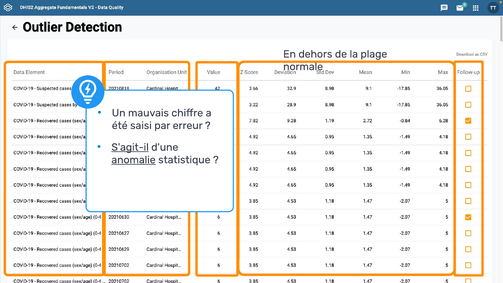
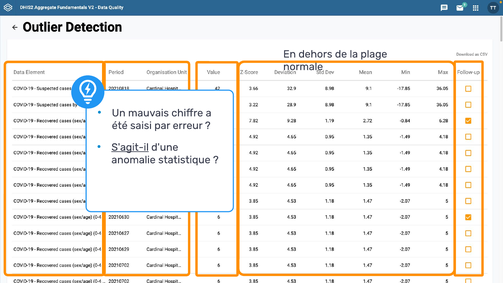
anomalie underline: present -> none
